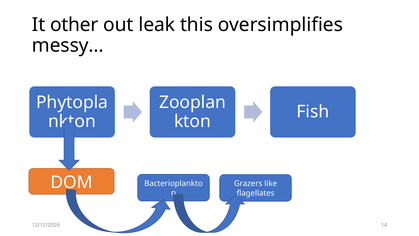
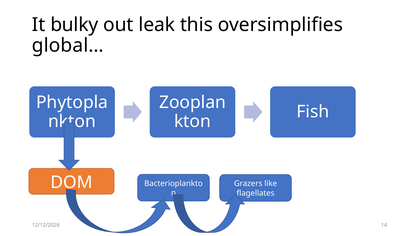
other: other -> bulky
messy…: messy… -> global…
